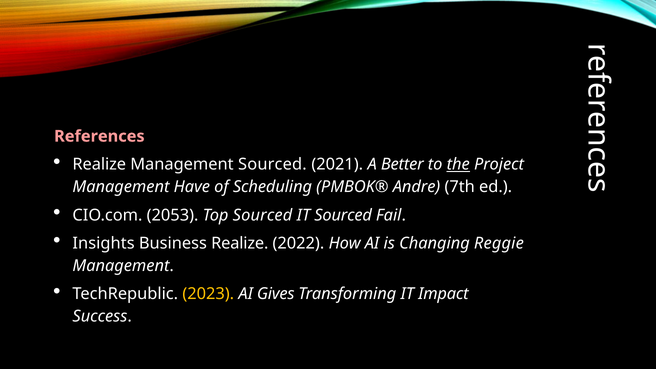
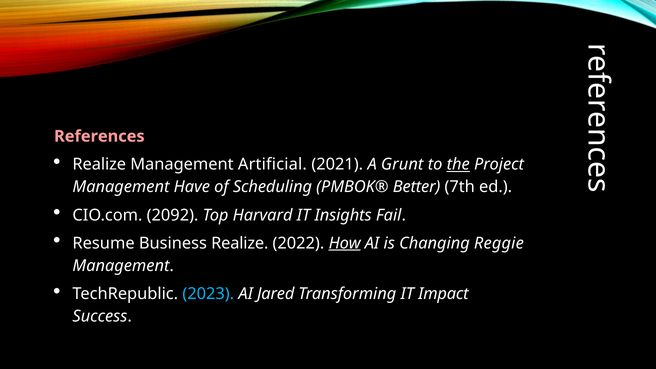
Management Sourced: Sourced -> Artificial
Better: Better -> Grunt
Andre: Andre -> Better
2053: 2053 -> 2092
Top Sourced: Sourced -> Harvard
IT Sourced: Sourced -> Insights
Insights: Insights -> Resume
How underline: none -> present
2023 colour: yellow -> light blue
Gives: Gives -> Jared
